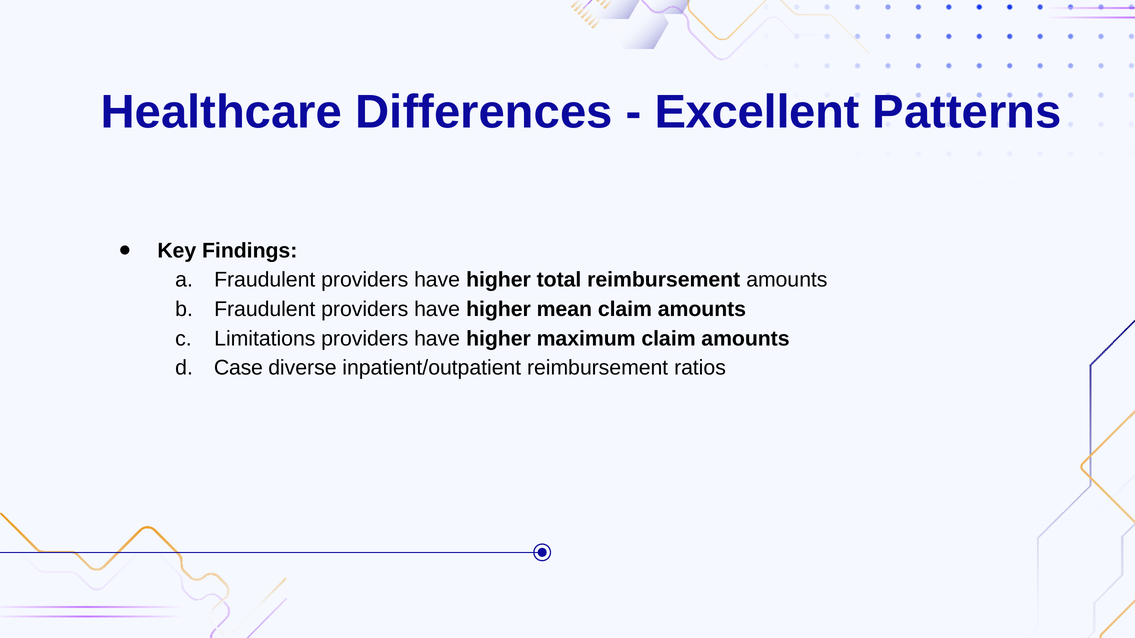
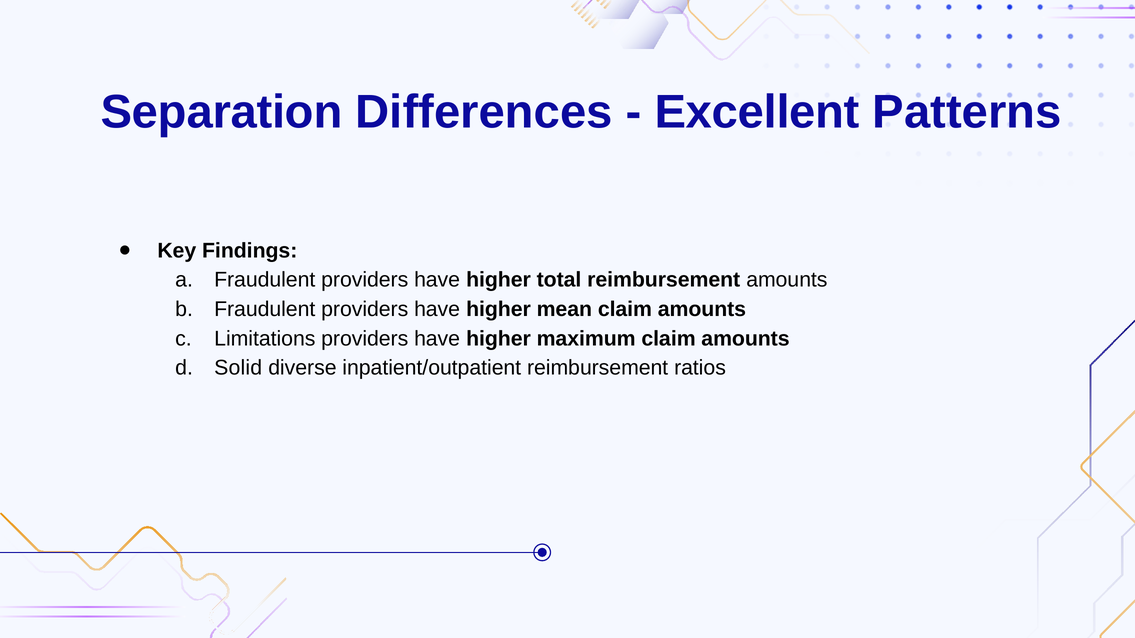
Healthcare: Healthcare -> Separation
Case: Case -> Solid
